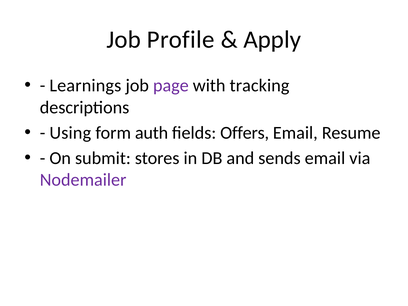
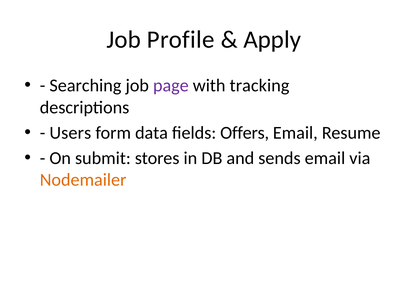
Learnings: Learnings -> Searching
Using: Using -> Users
auth: auth -> data
Nodemailer colour: purple -> orange
